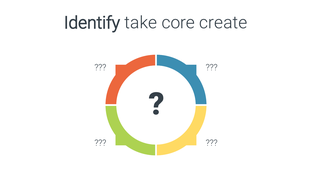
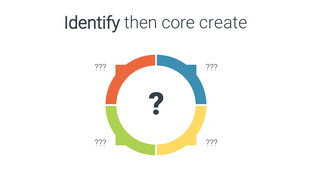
take: take -> then
